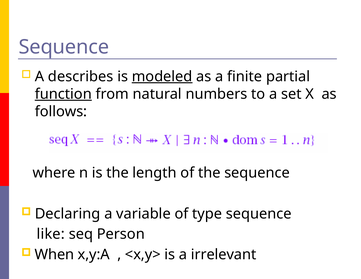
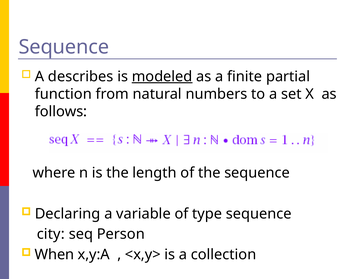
function underline: present -> none
like: like -> city
irrelevant: irrelevant -> collection
